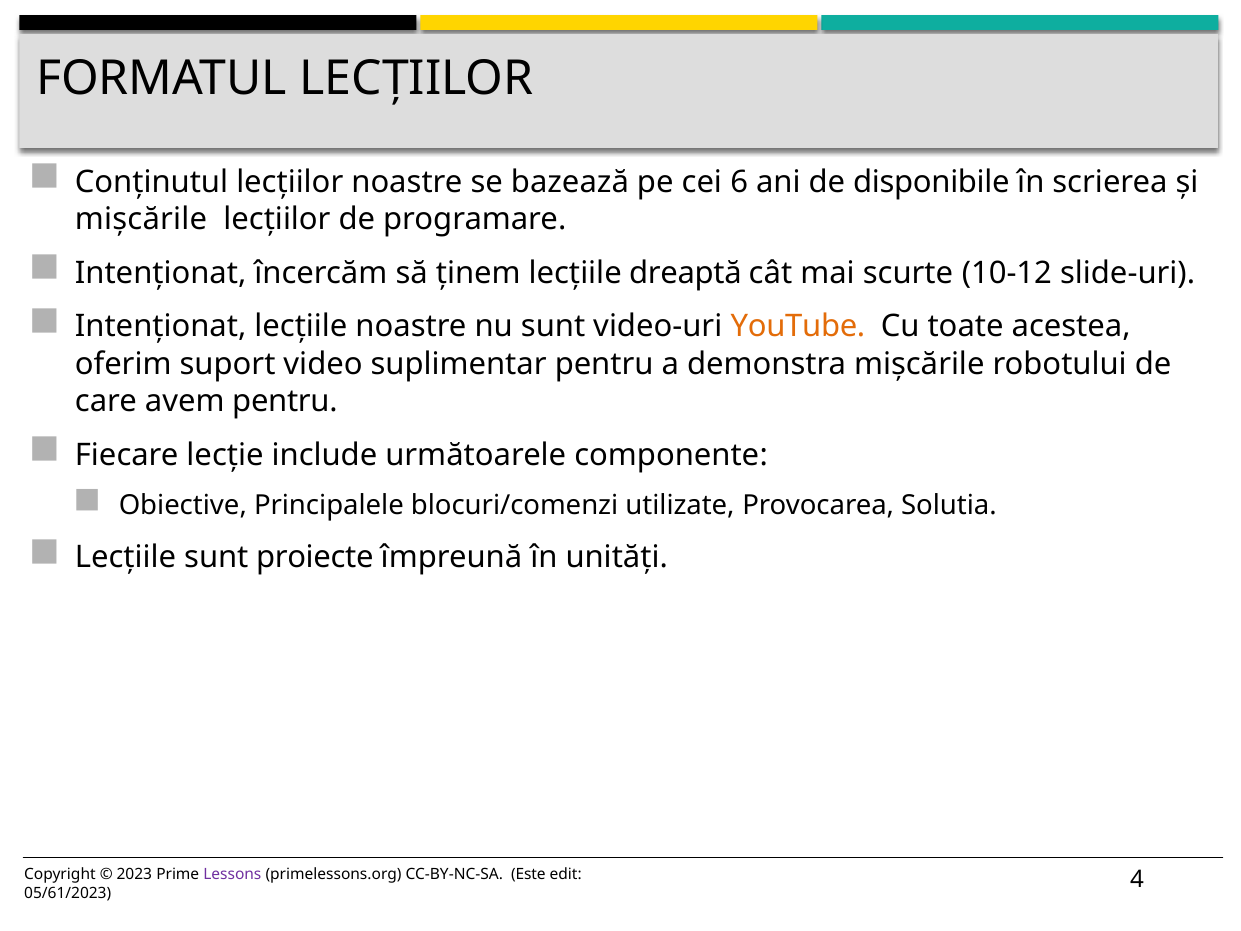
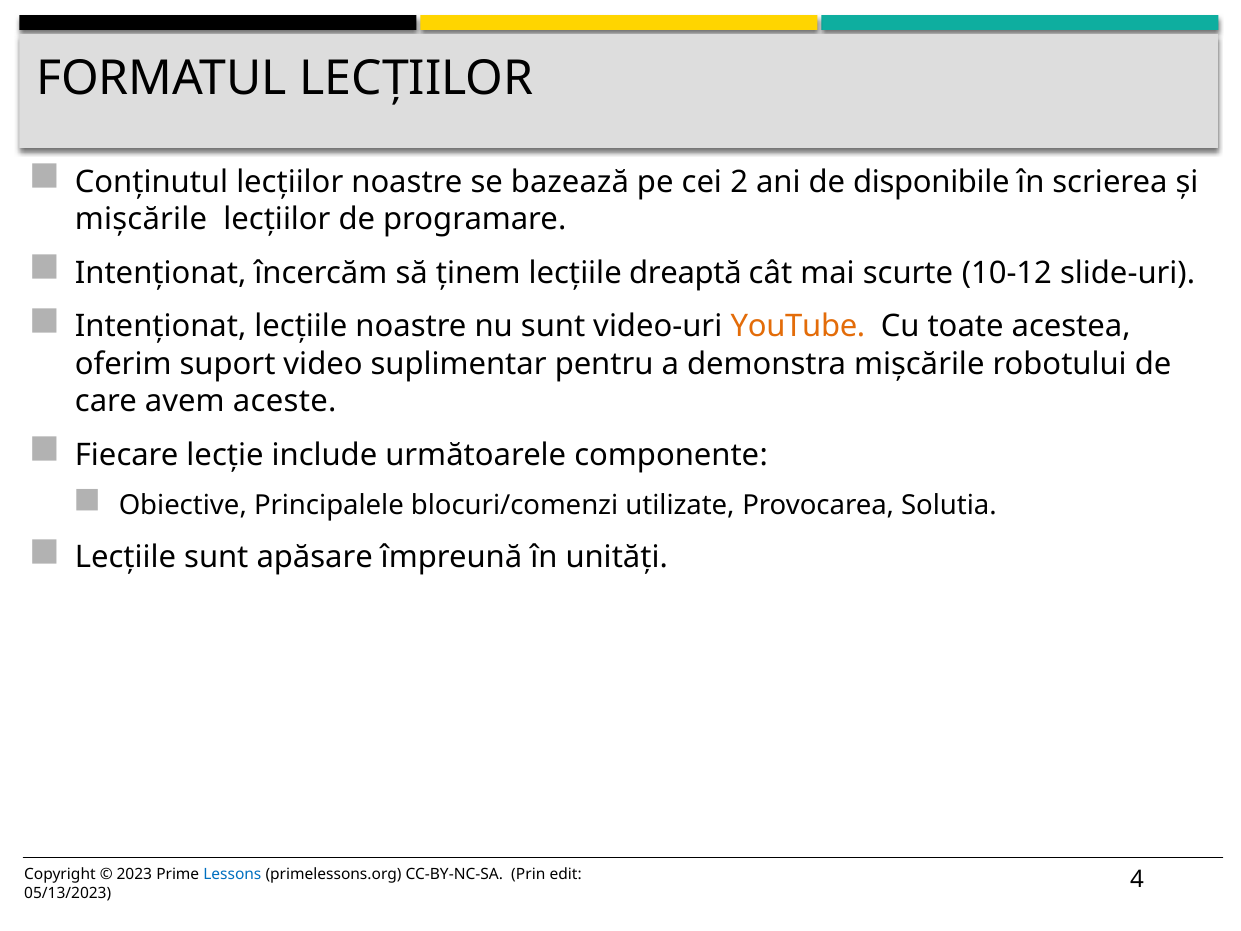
6: 6 -> 2
avem pentru: pentru -> aceste
proiecte: proiecte -> apăsare
Lessons colour: purple -> blue
Este: Este -> Prin
05/61/2023: 05/61/2023 -> 05/13/2023
